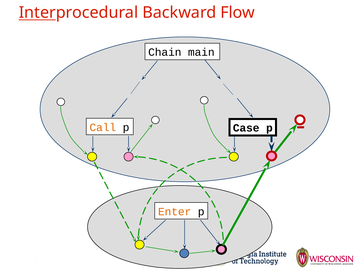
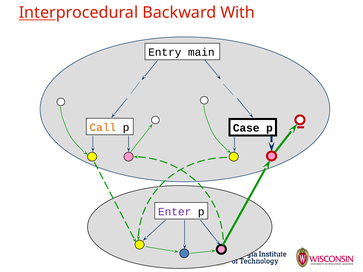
Flow: Flow -> With
Chain: Chain -> Entry
Enter colour: orange -> purple
